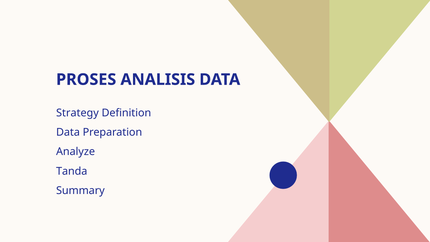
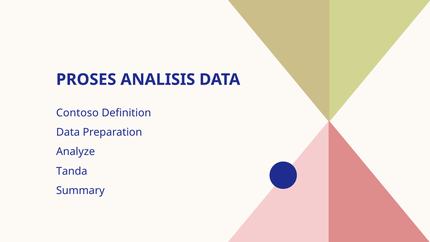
Strategy: Strategy -> Contoso
